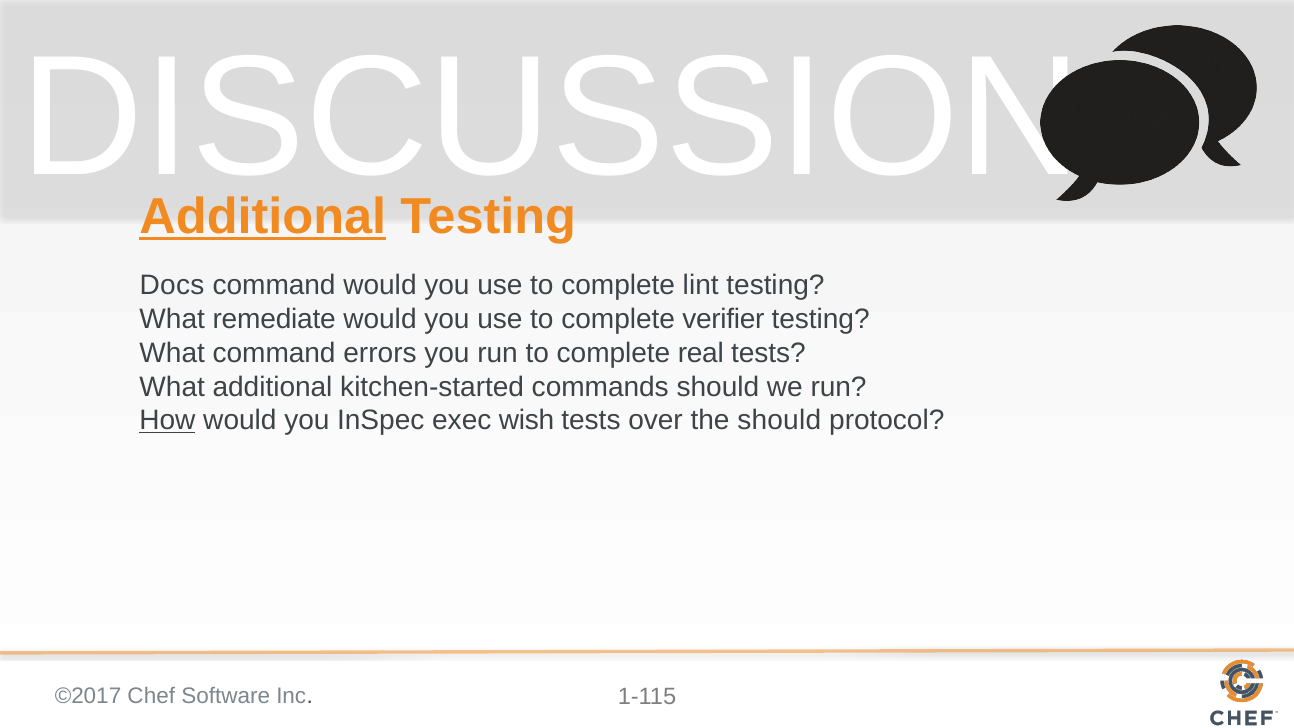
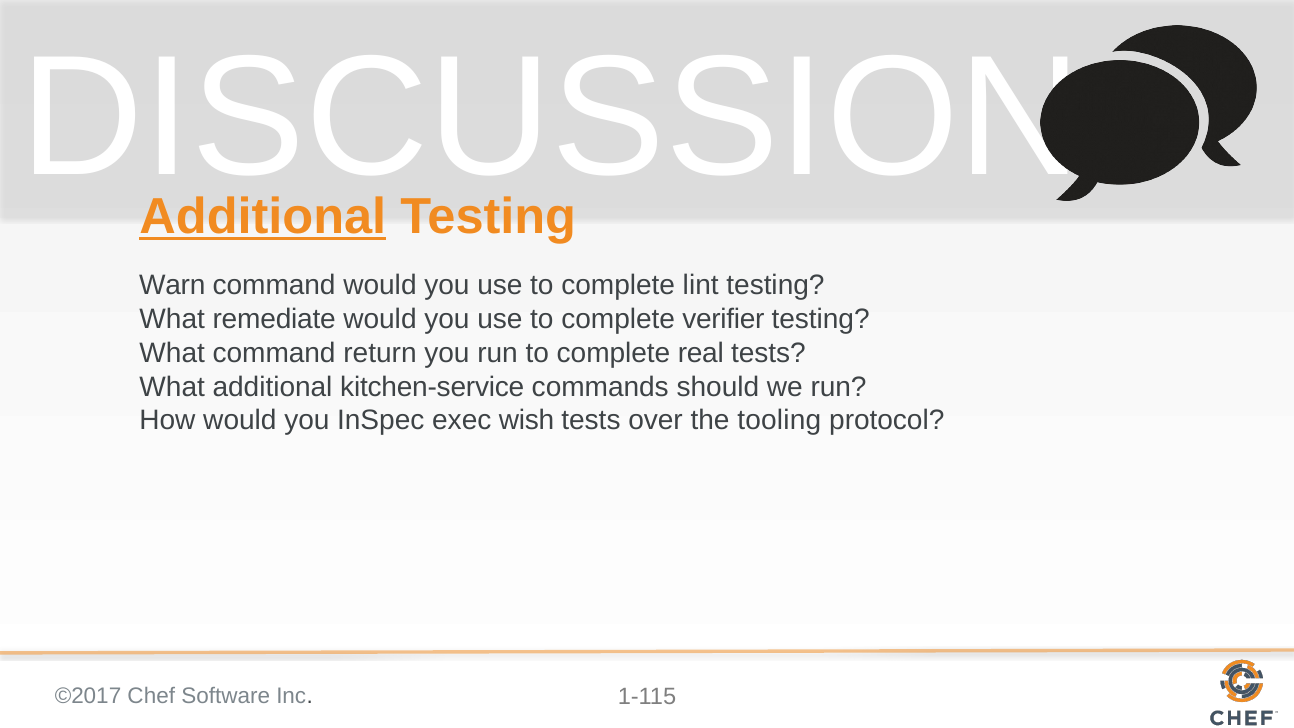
Docs: Docs -> Warn
errors: errors -> return
kitchen-started: kitchen-started -> kitchen-service
How underline: present -> none
the should: should -> tooling
